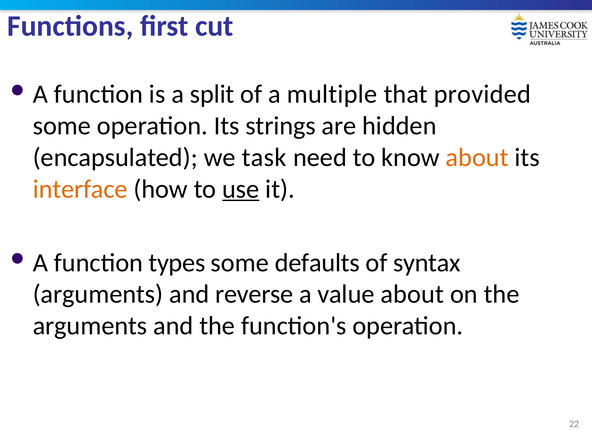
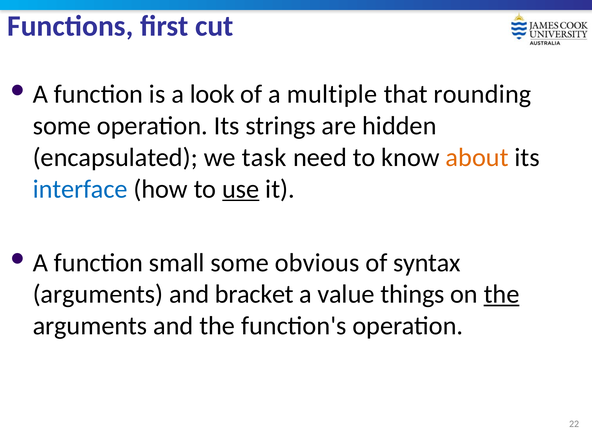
split: split -> look
provided: provided -> rounding
interface colour: orange -> blue
types: types -> small
defaults: defaults -> obvious
reverse: reverse -> bracket
value about: about -> things
the at (502, 294) underline: none -> present
